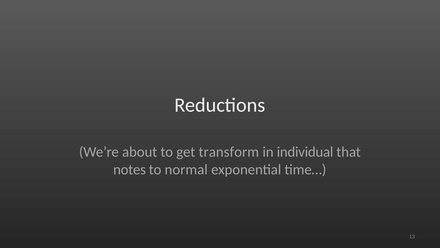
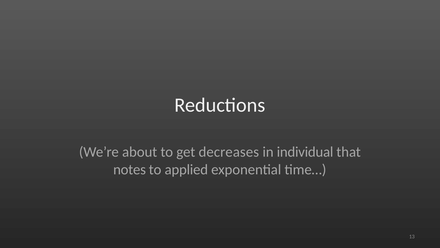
transform: transform -> decreases
normal: normal -> applied
